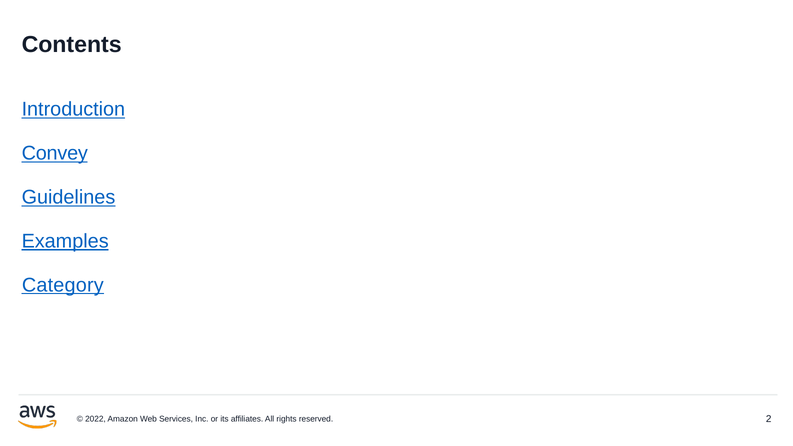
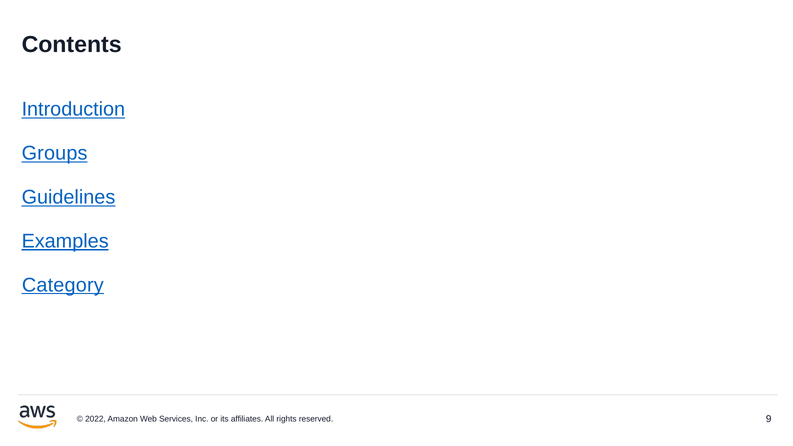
Convey: Convey -> Groups
2: 2 -> 9
